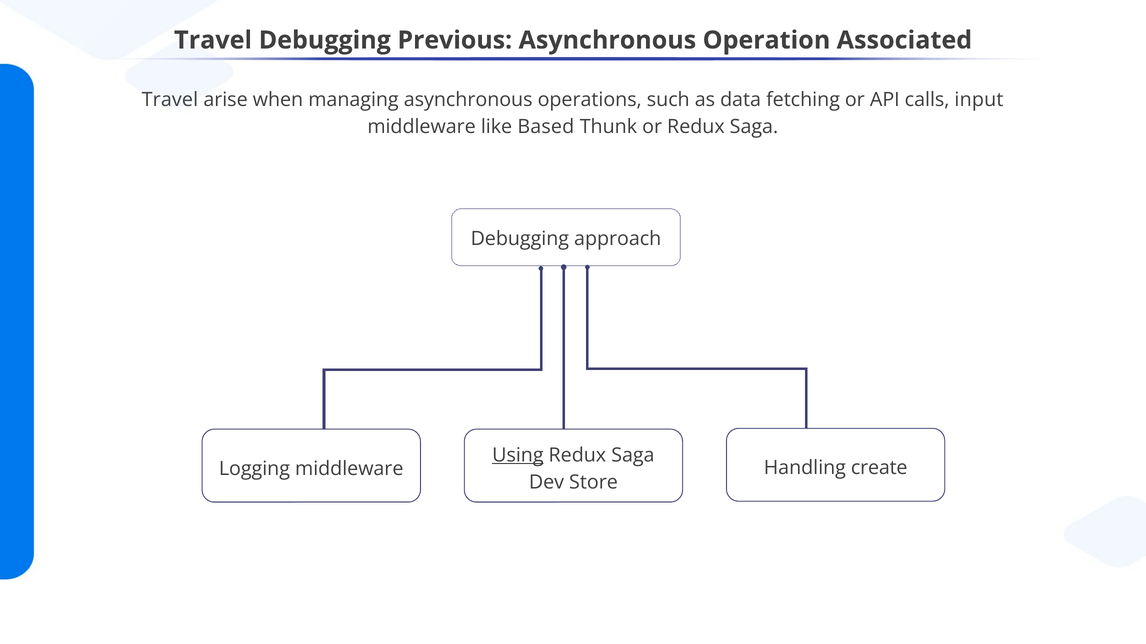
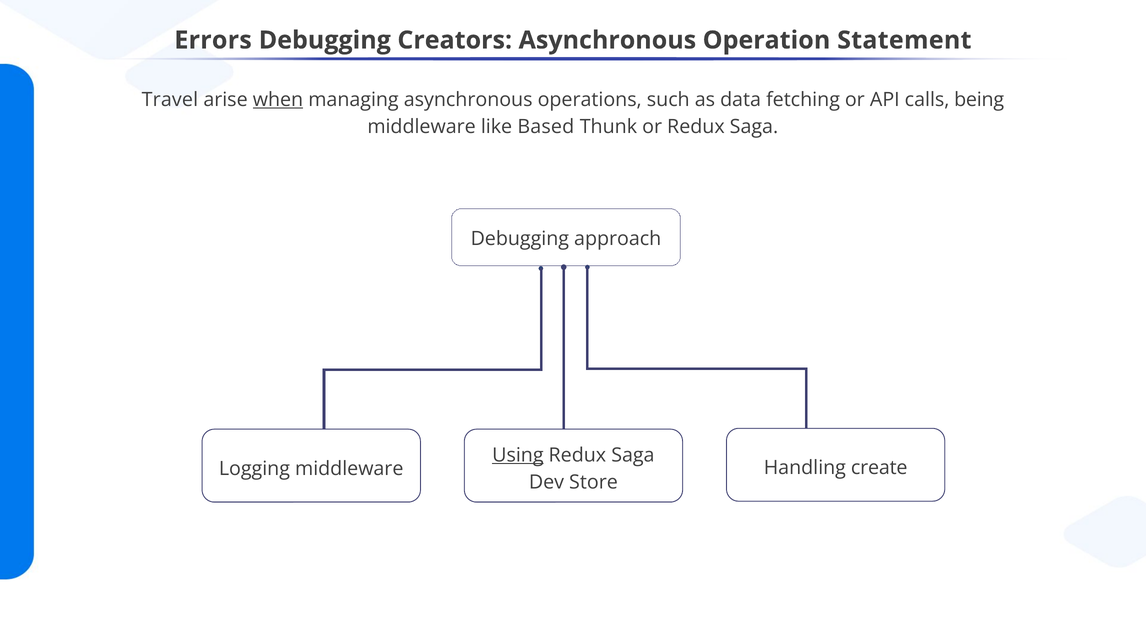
Travel at (213, 40): Travel -> Errors
Previous: Previous -> Creators
Associated: Associated -> Statement
when underline: none -> present
input: input -> being
